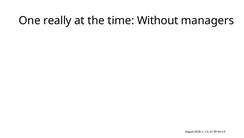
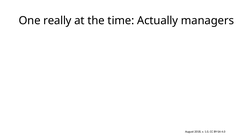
Without: Without -> Actually
